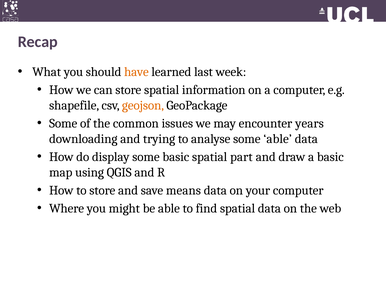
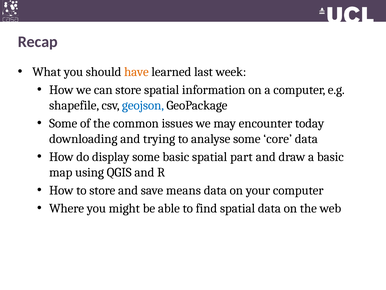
geojson colour: orange -> blue
years: years -> today
some able: able -> core
